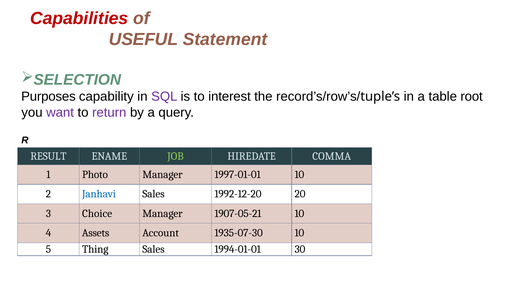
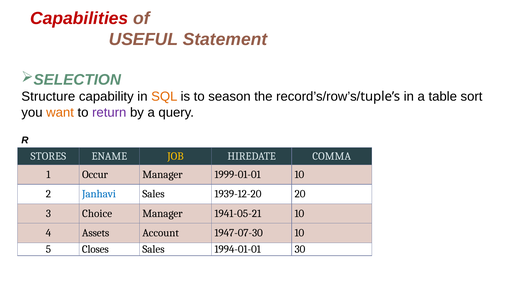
Purposes: Purposes -> Structure
SQL colour: purple -> orange
interest: interest -> season
root: root -> sort
want colour: purple -> orange
RESULT: RESULT -> STORES
JOB colour: light green -> yellow
Photo: Photo -> Occur
1997-01-01: 1997-01-01 -> 1999-01-01
1992-12-20: 1992-12-20 -> 1939-12-20
1907-05-21: 1907-05-21 -> 1941-05-21
1935-07-30: 1935-07-30 -> 1947-07-30
Thing: Thing -> Closes
